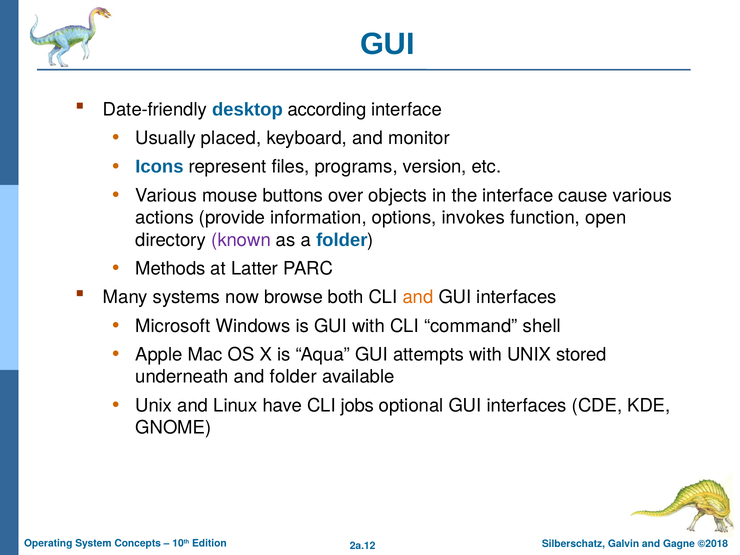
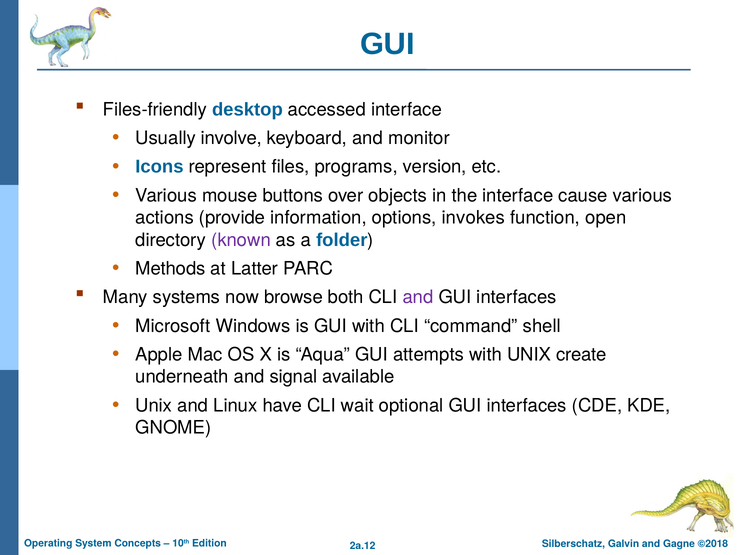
Date-friendly: Date-friendly -> Files-friendly
according: according -> accessed
placed: placed -> involve
and at (418, 297) colour: orange -> purple
stored: stored -> create
and folder: folder -> signal
jobs: jobs -> wait
